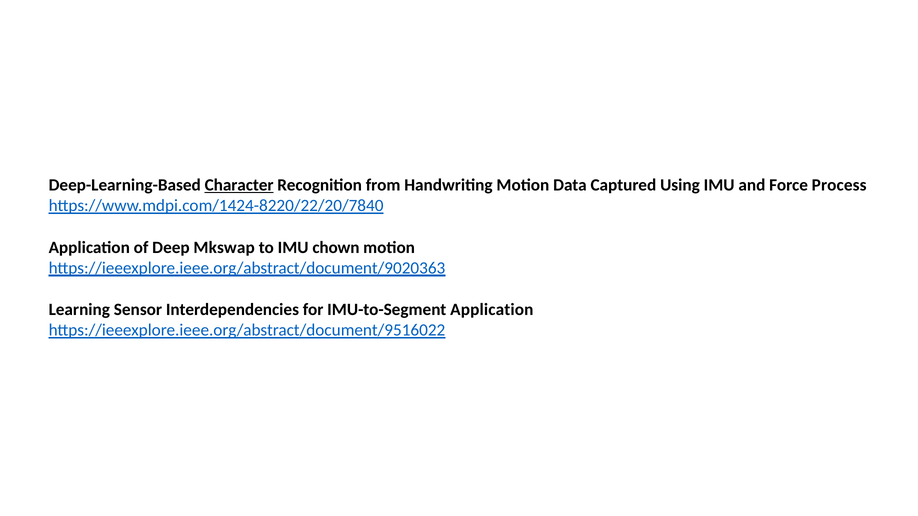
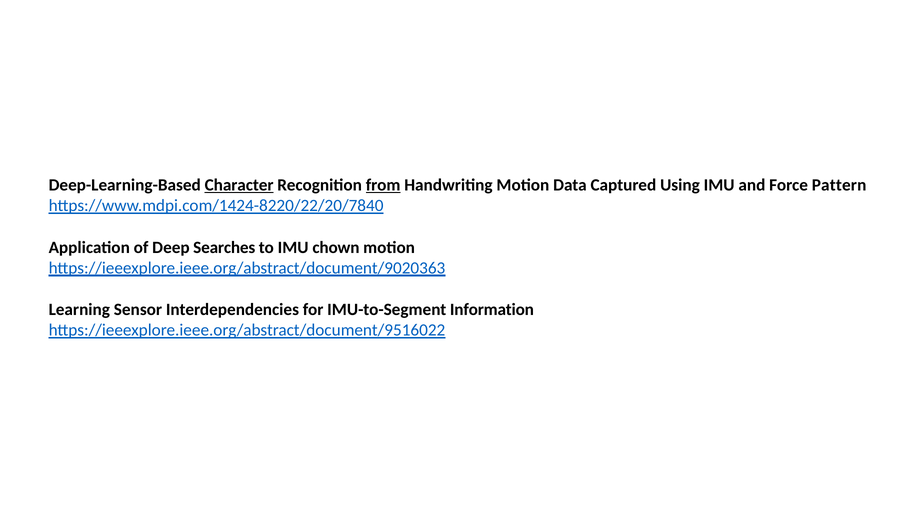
from underline: none -> present
Process: Process -> Pattern
Mkswap: Mkswap -> Searches
IMU-to-Segment Application: Application -> Information
